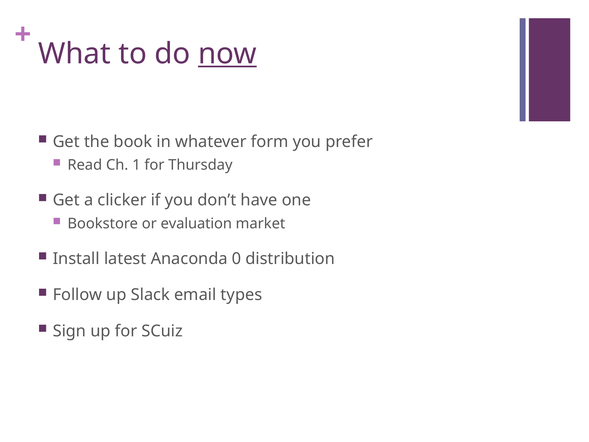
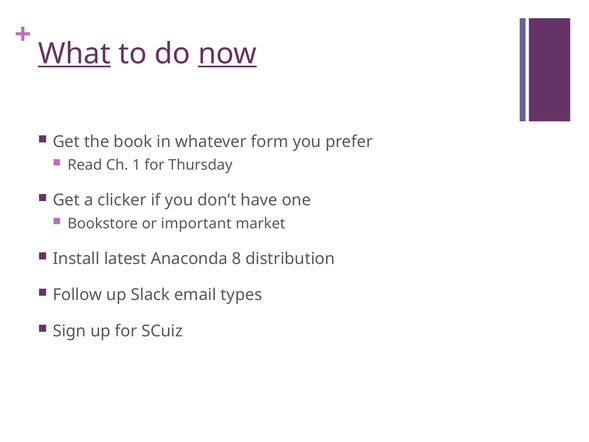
What underline: none -> present
evaluation: evaluation -> important
0: 0 -> 8
